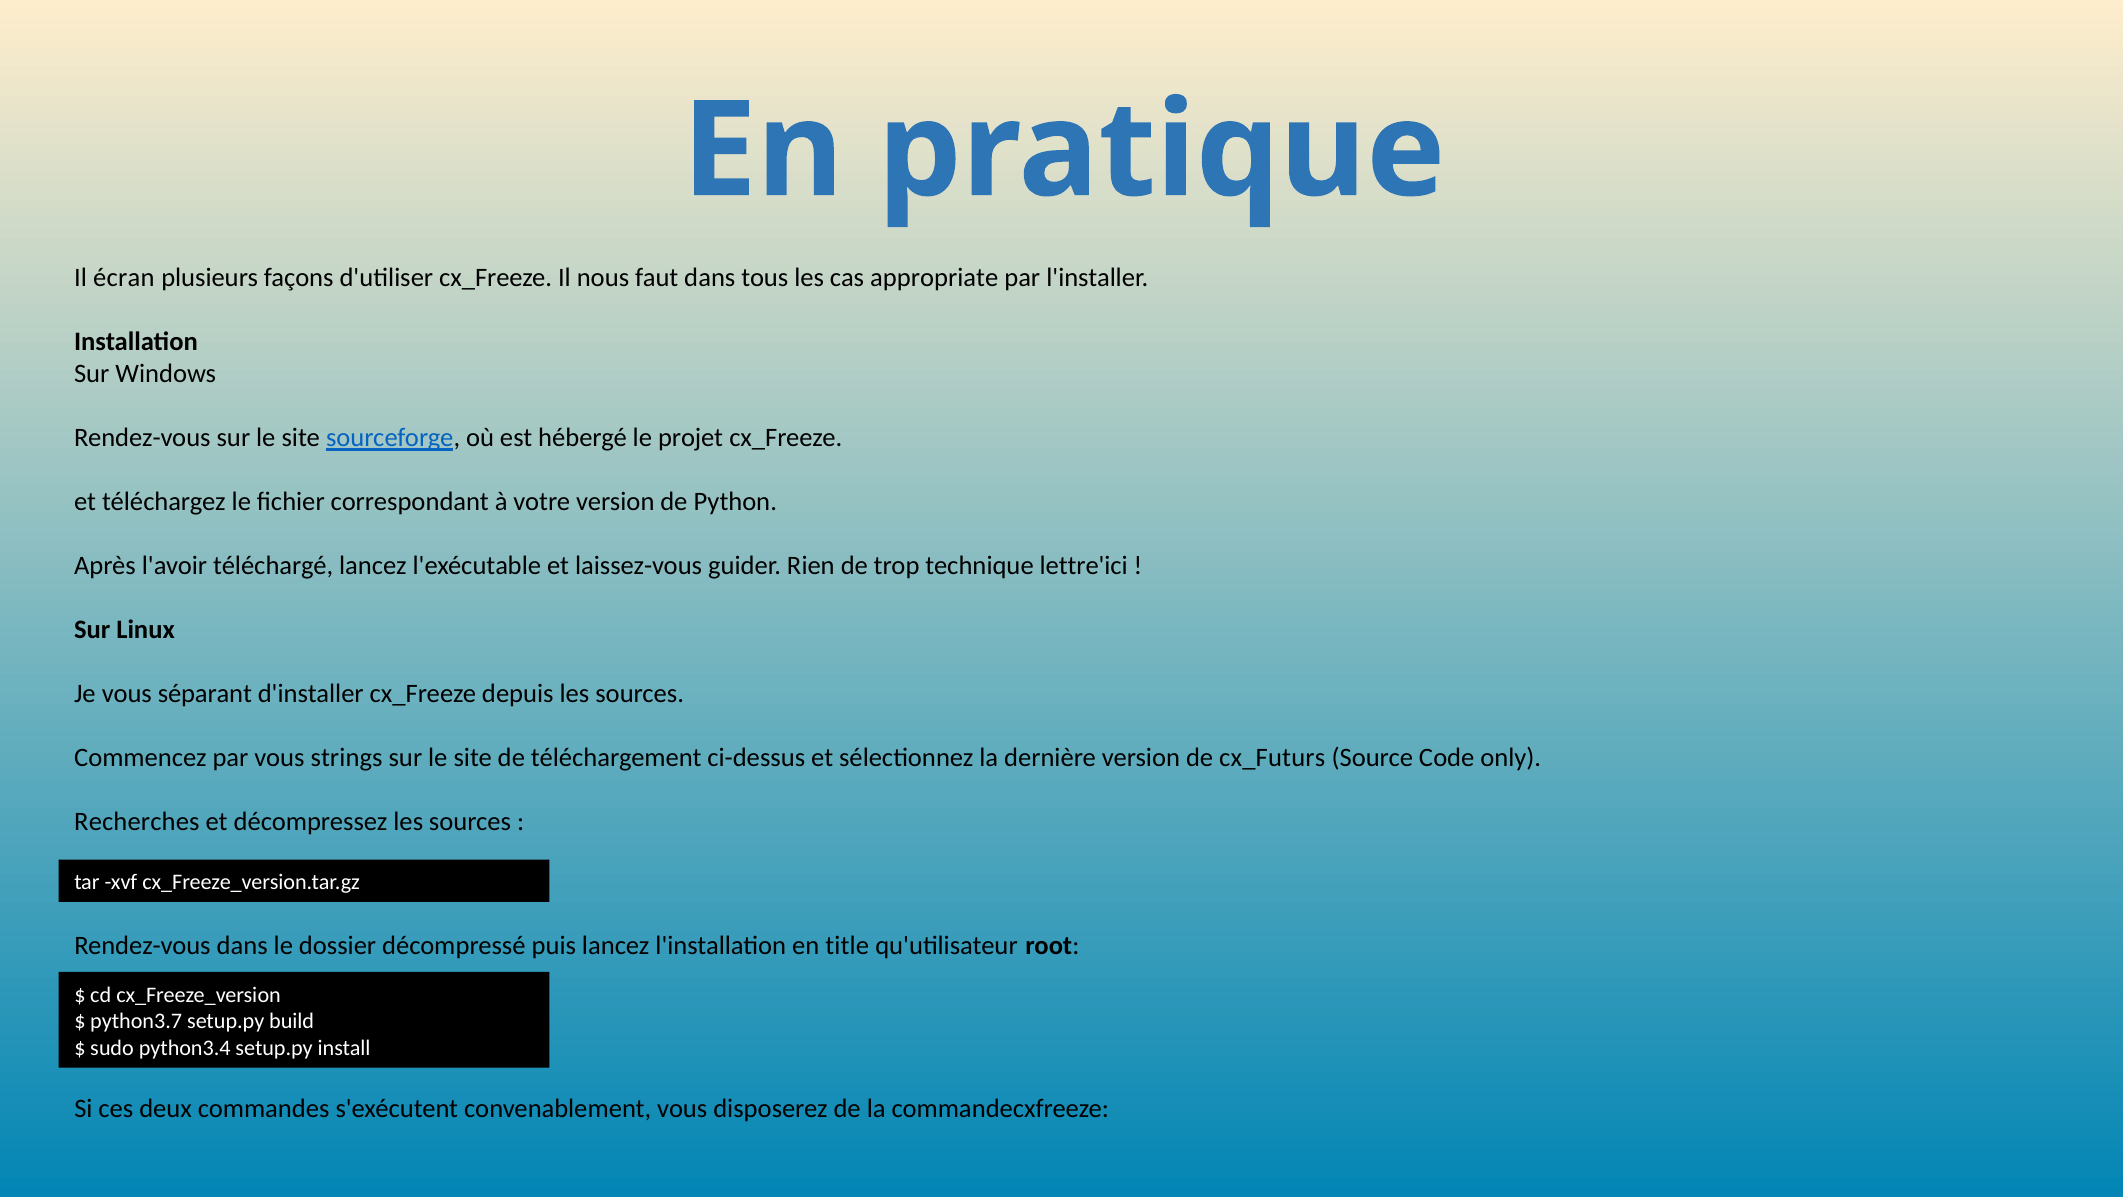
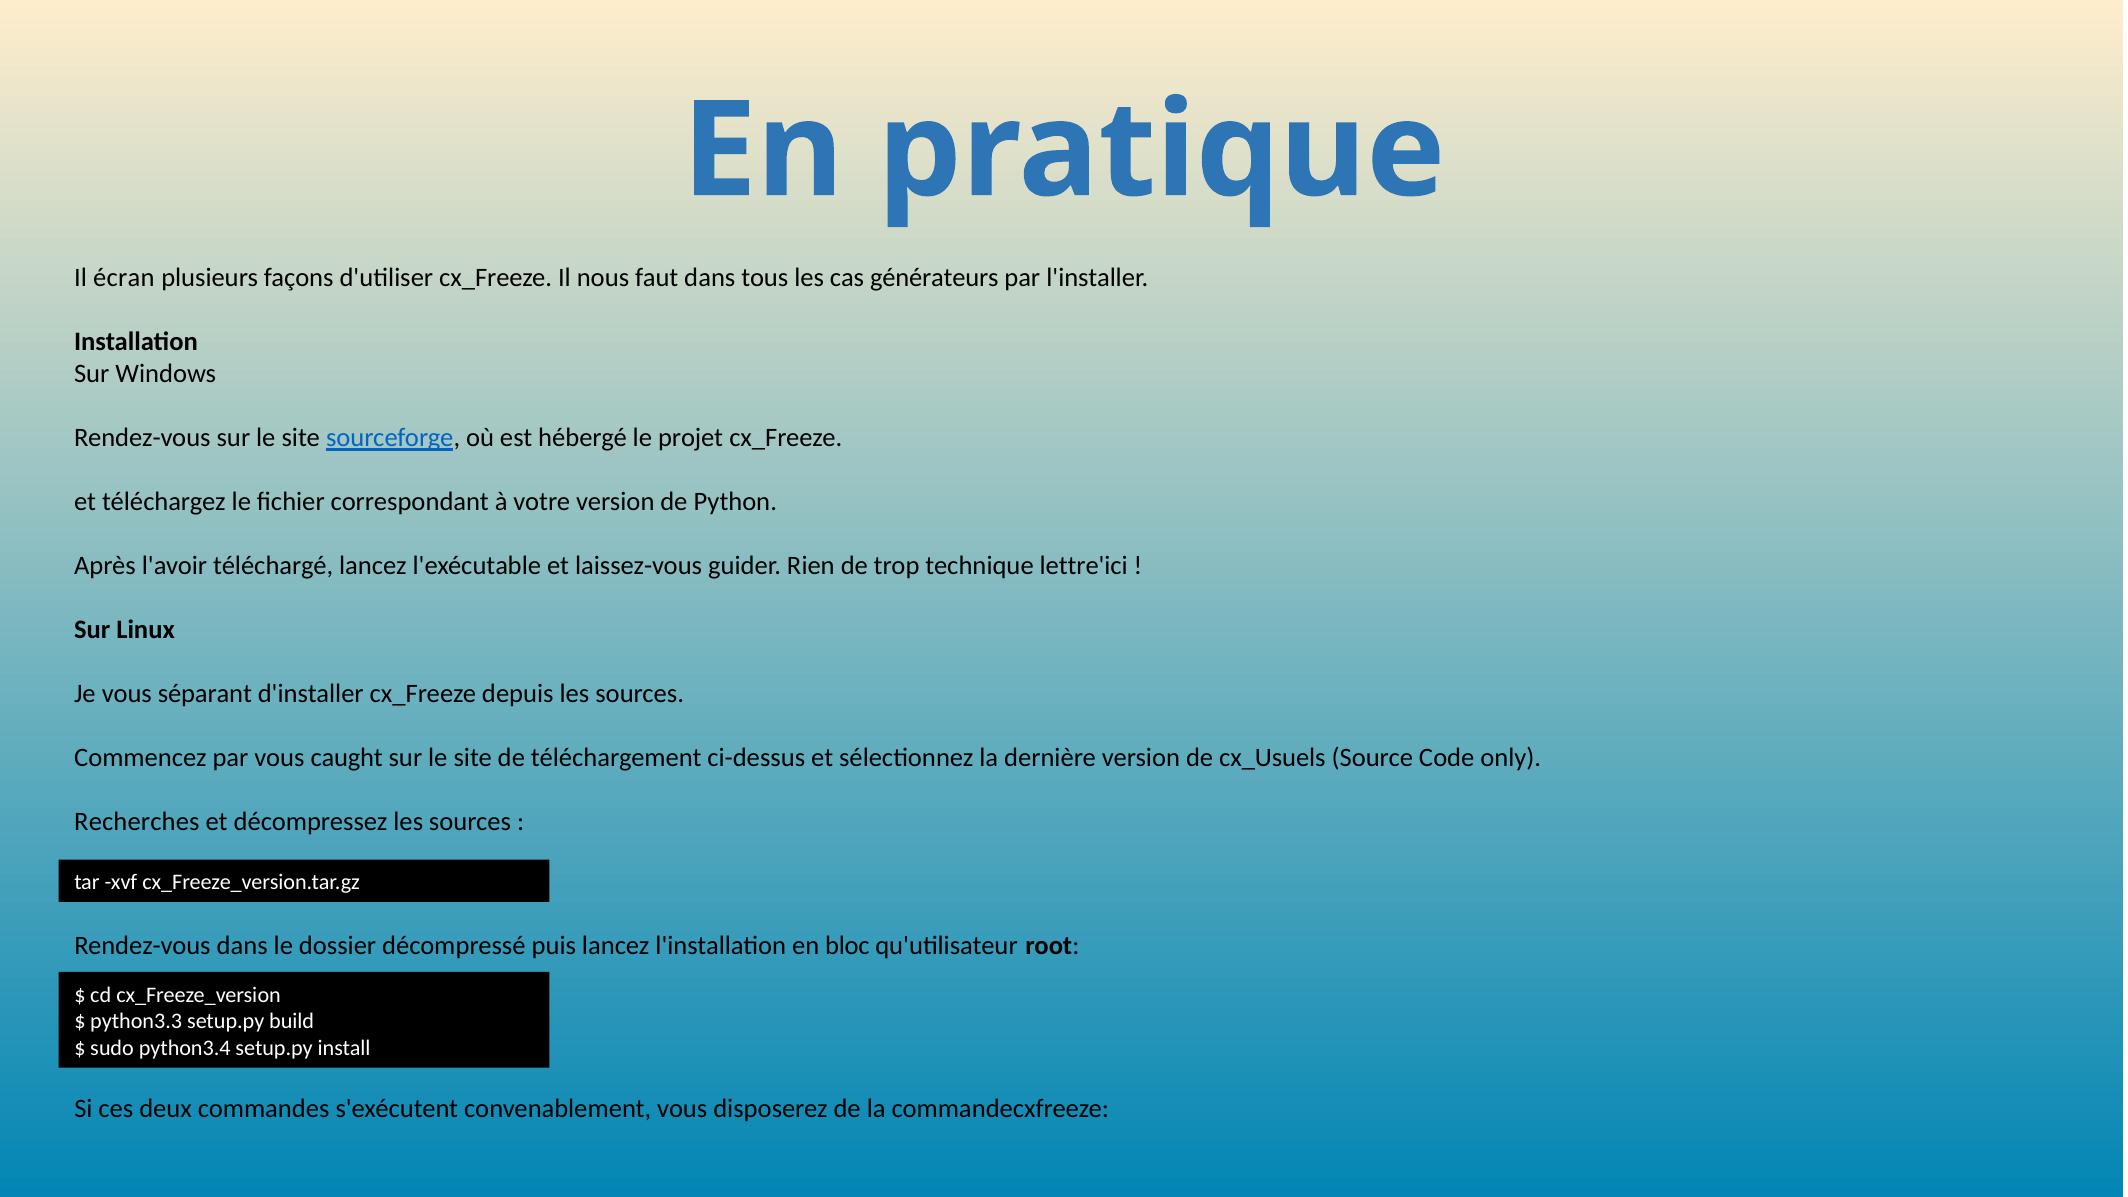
appropriate: appropriate -> générateurs
strings: strings -> caught
cx_Futurs: cx_Futurs -> cx_Usuels
title: title -> bloc
python3.7: python3.7 -> python3.3
